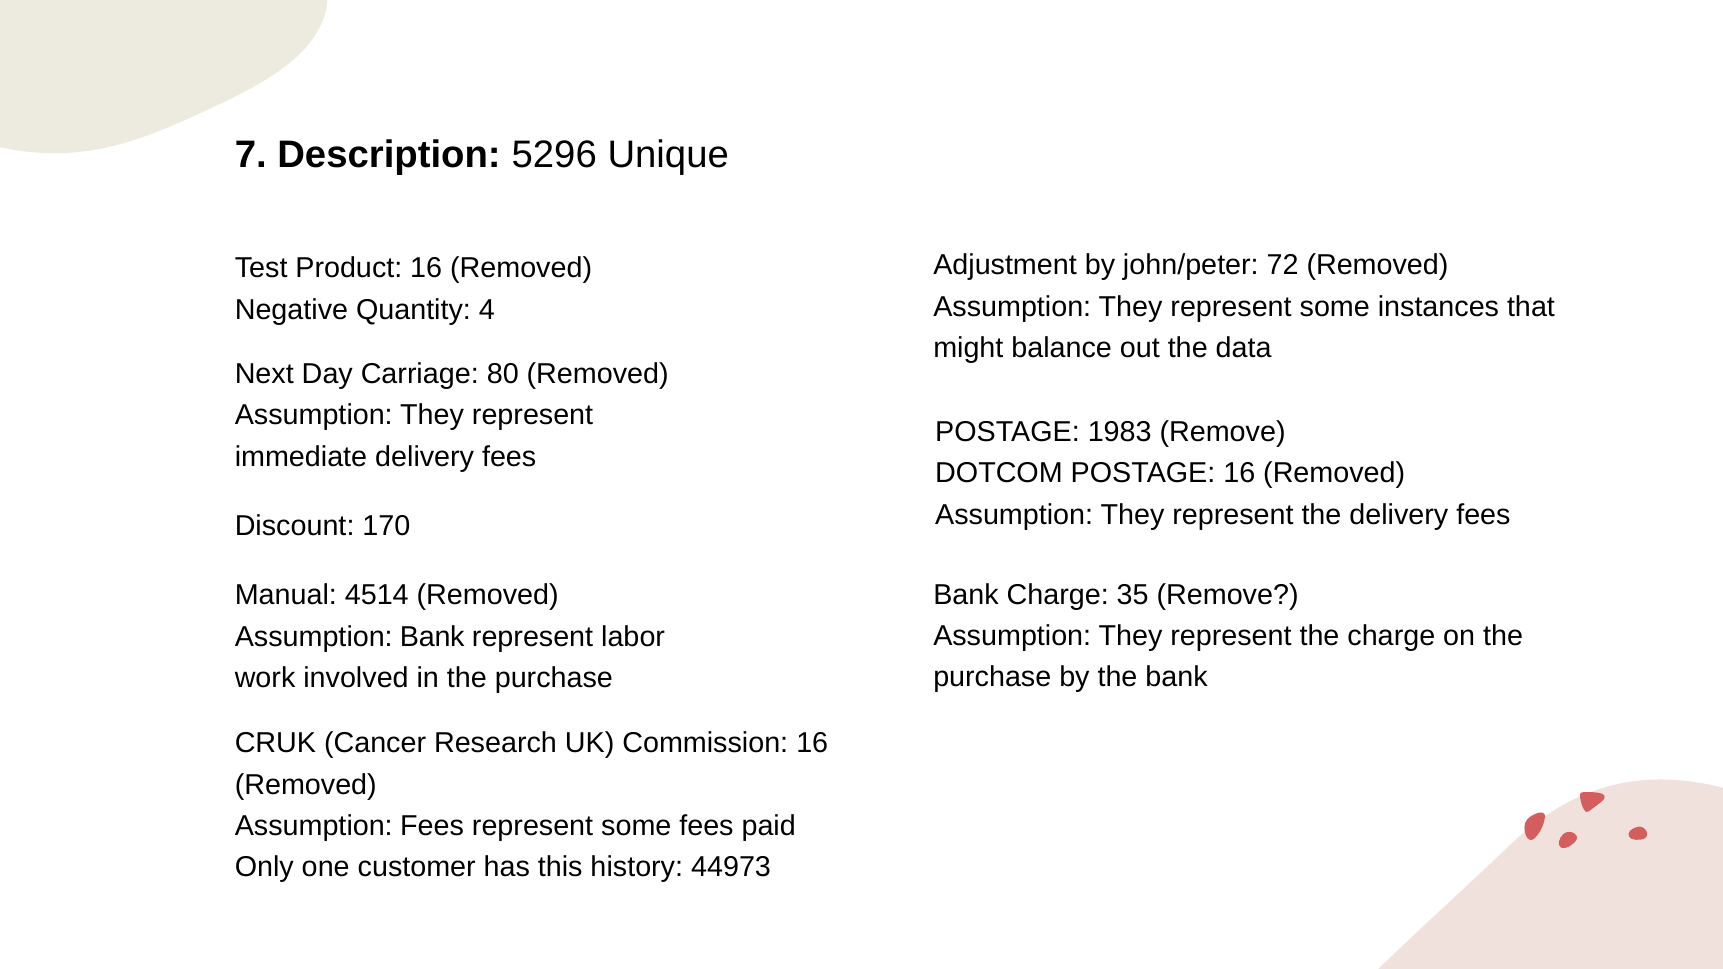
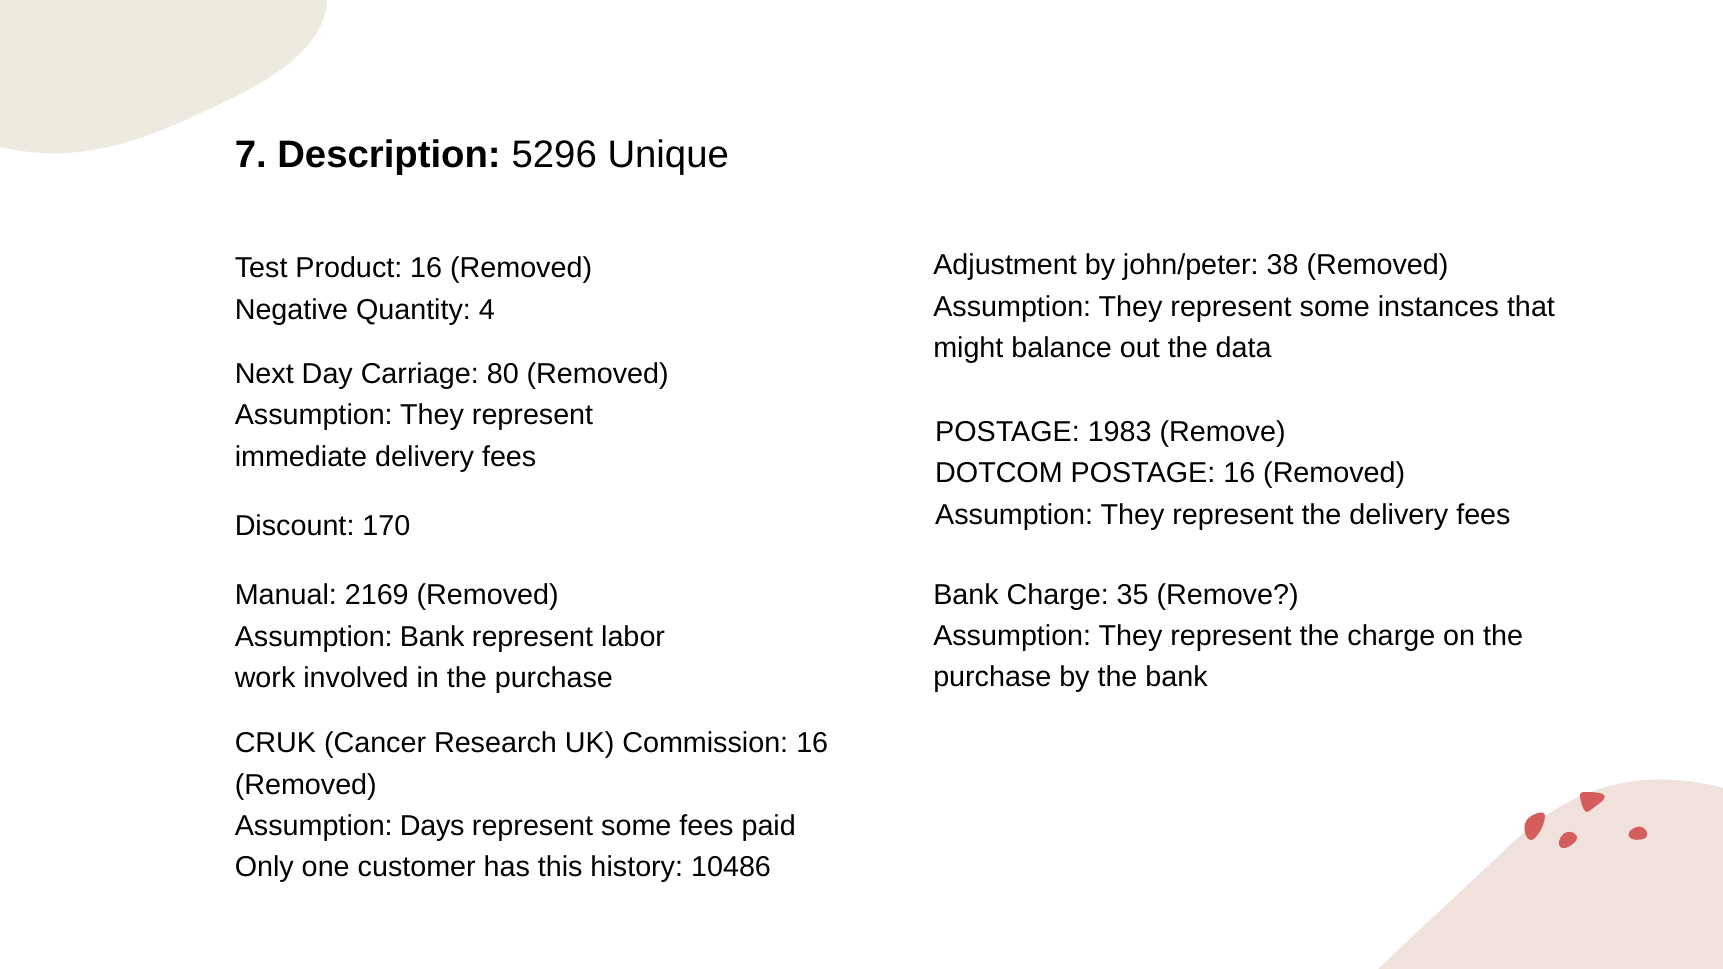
72: 72 -> 38
4514: 4514 -> 2169
Assumption Fees: Fees -> Days
44973: 44973 -> 10486
